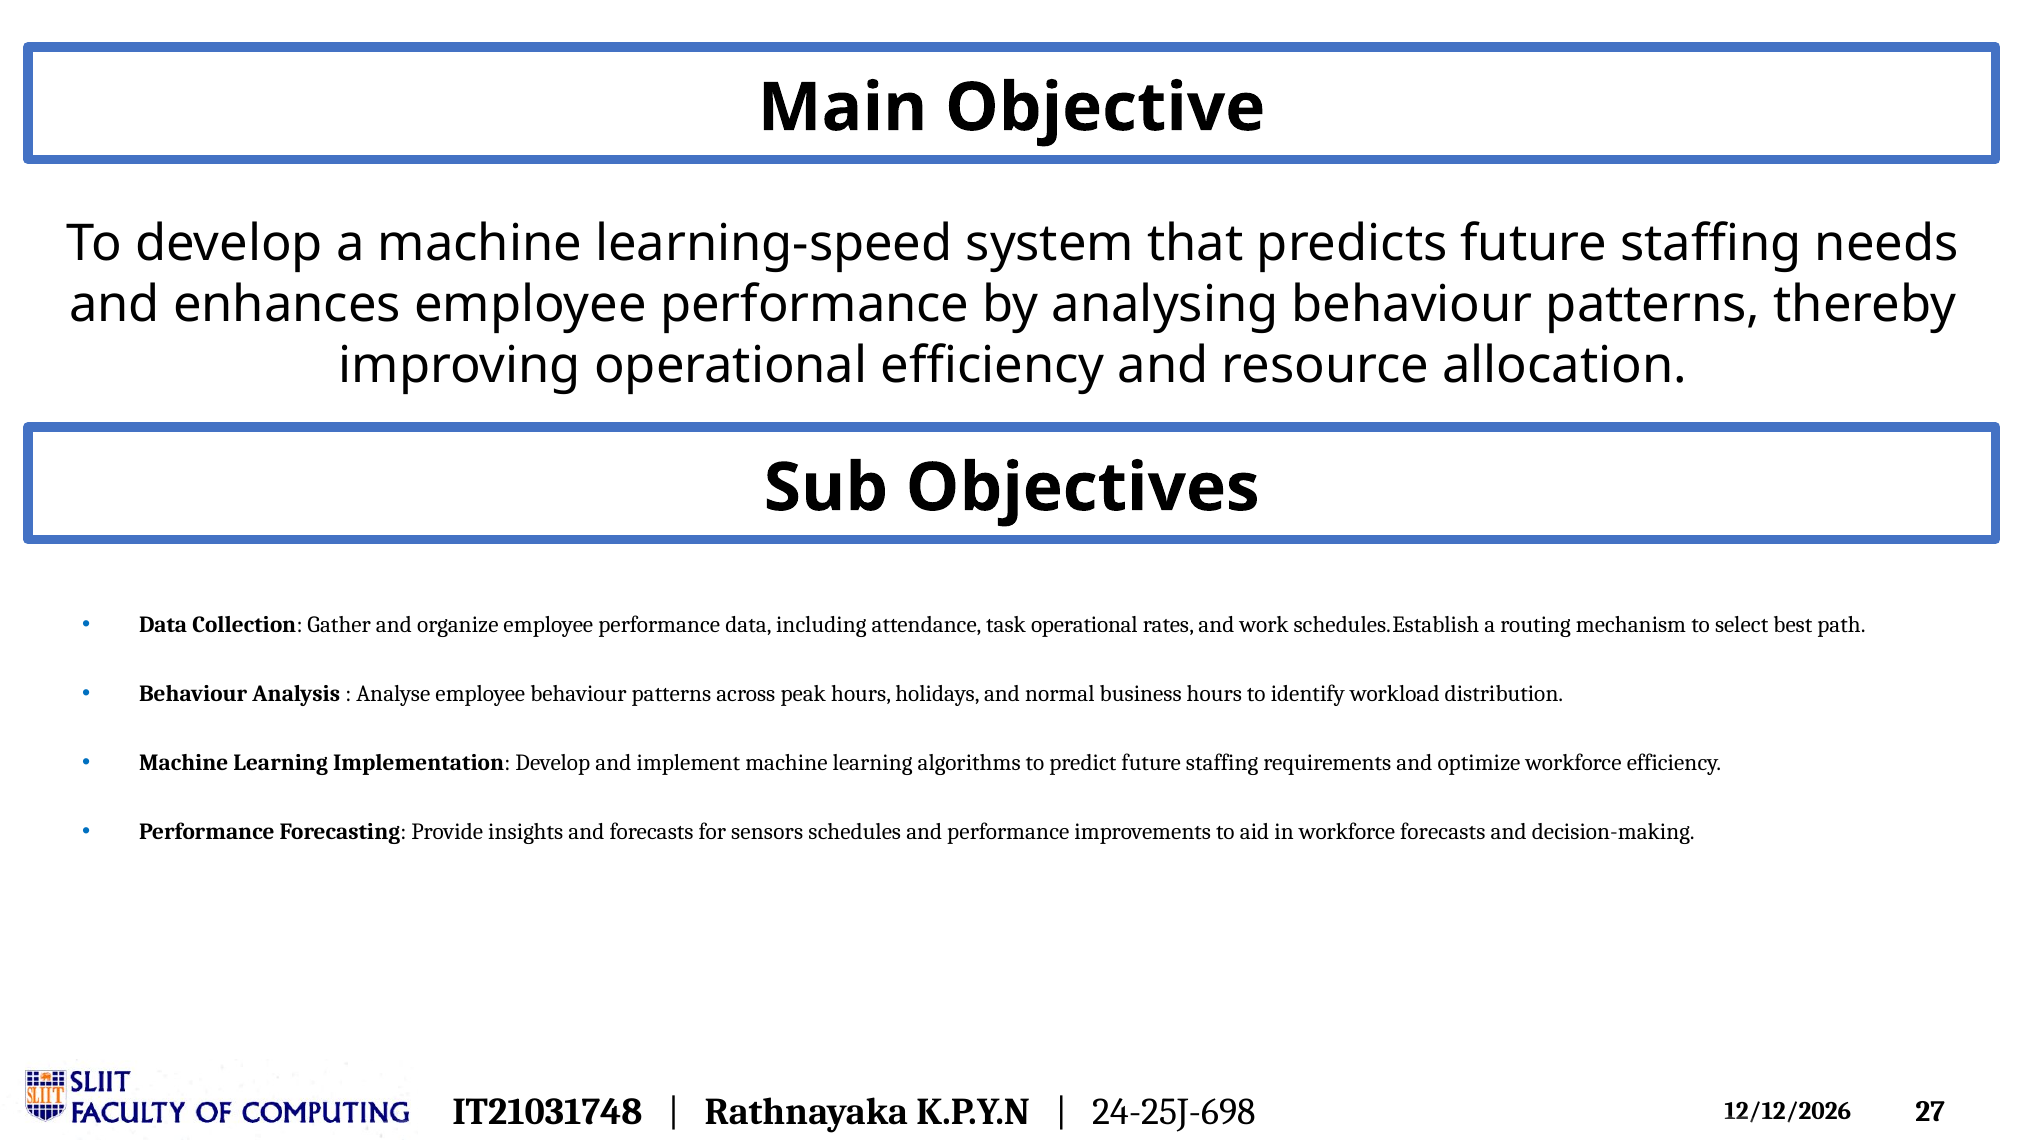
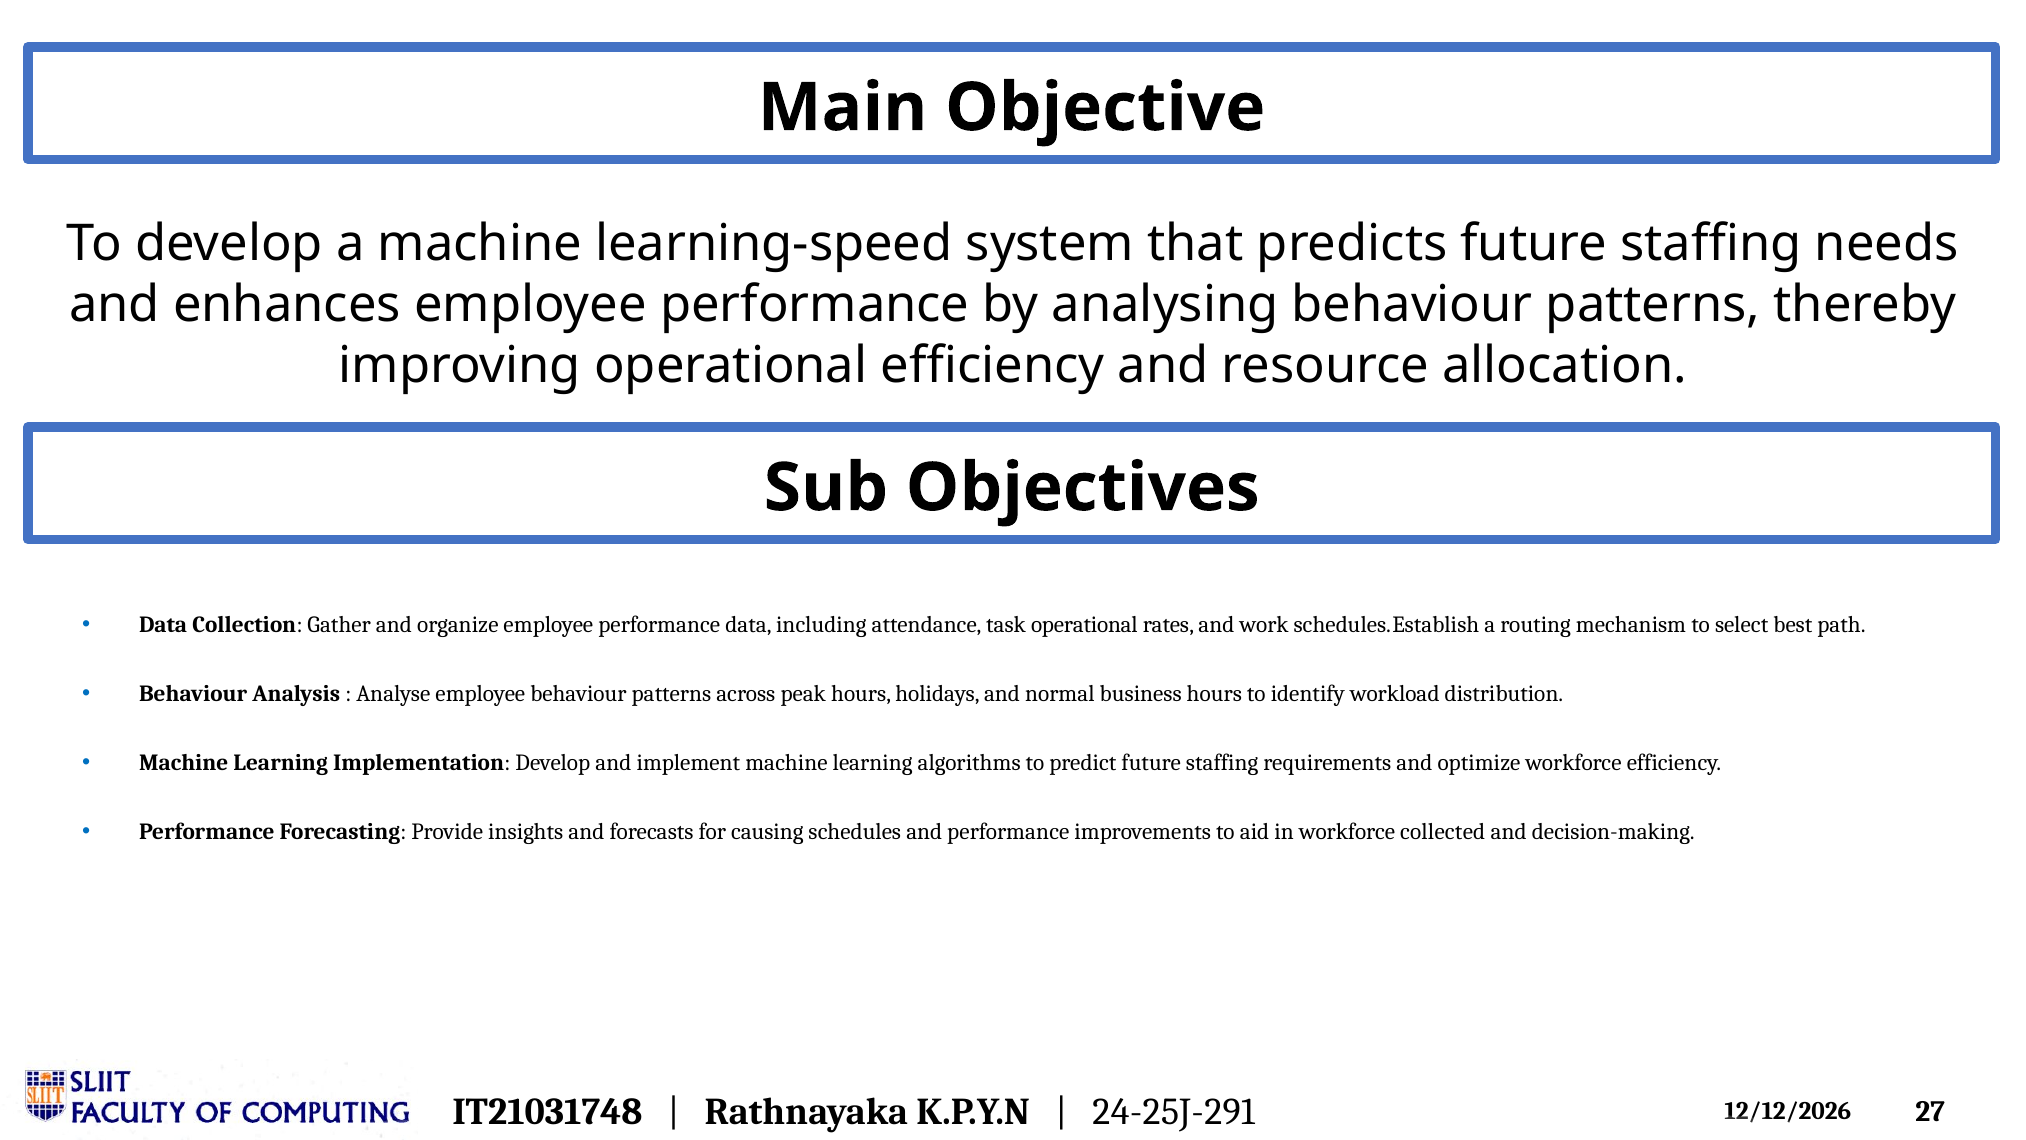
sensors: sensors -> causing
workforce forecasts: forecasts -> collected
24-25J-698: 24-25J-698 -> 24-25J-291
